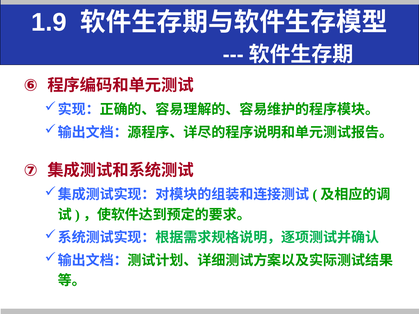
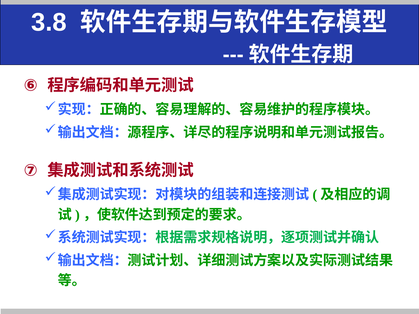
1.9: 1.9 -> 3.8
